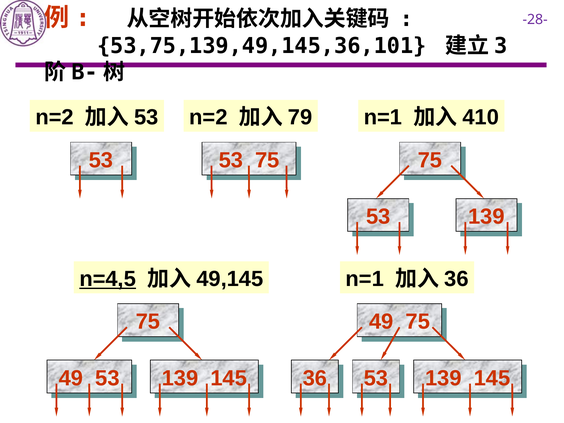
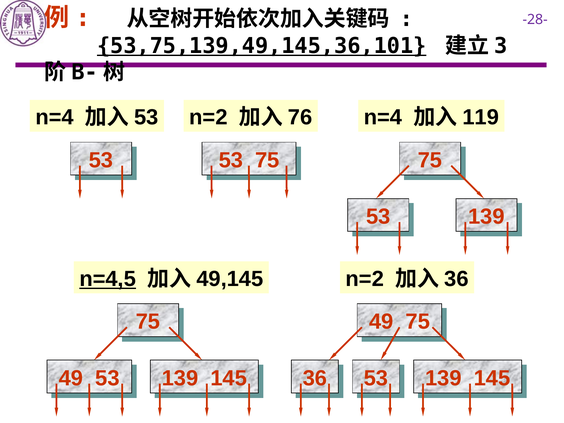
53,75,139,49,145,36,101 underline: none -> present
n=2 at (55, 117): n=2 -> n=4
79: 79 -> 76
n=1 at (383, 117): n=1 -> n=4
410: 410 -> 119
n=1 at (365, 279): n=1 -> n=2
